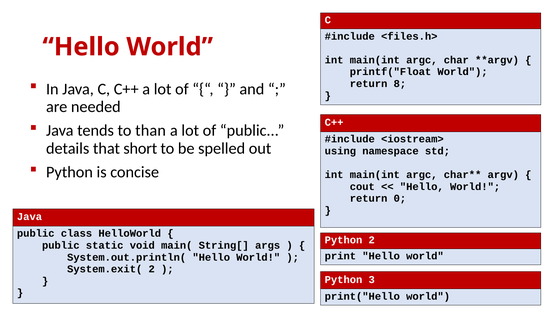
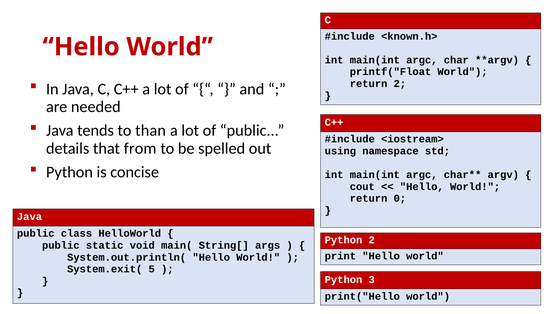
<files.h>: <files.h> -> <known.h>
return 8: 8 -> 2
short: short -> from
System.exit( 2: 2 -> 5
